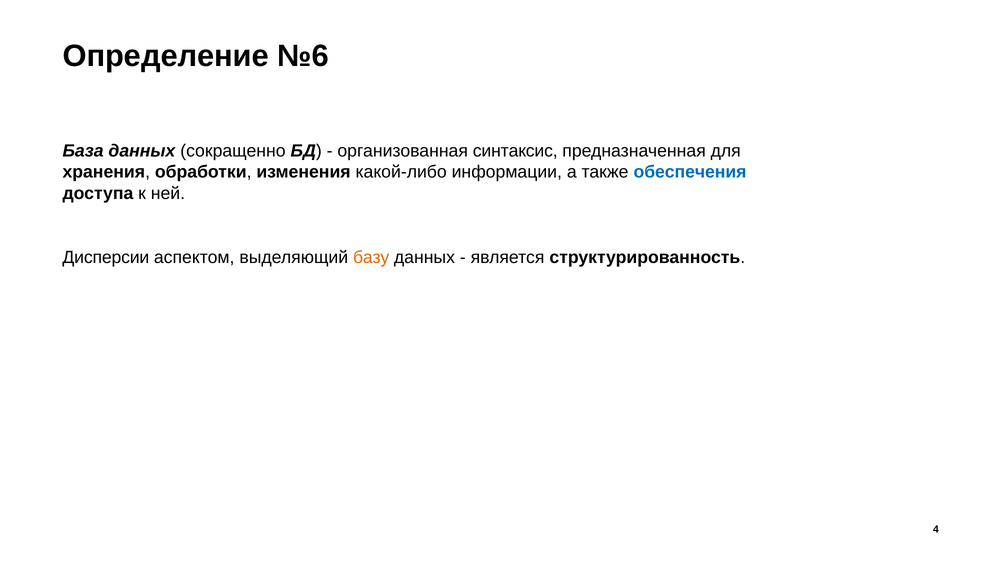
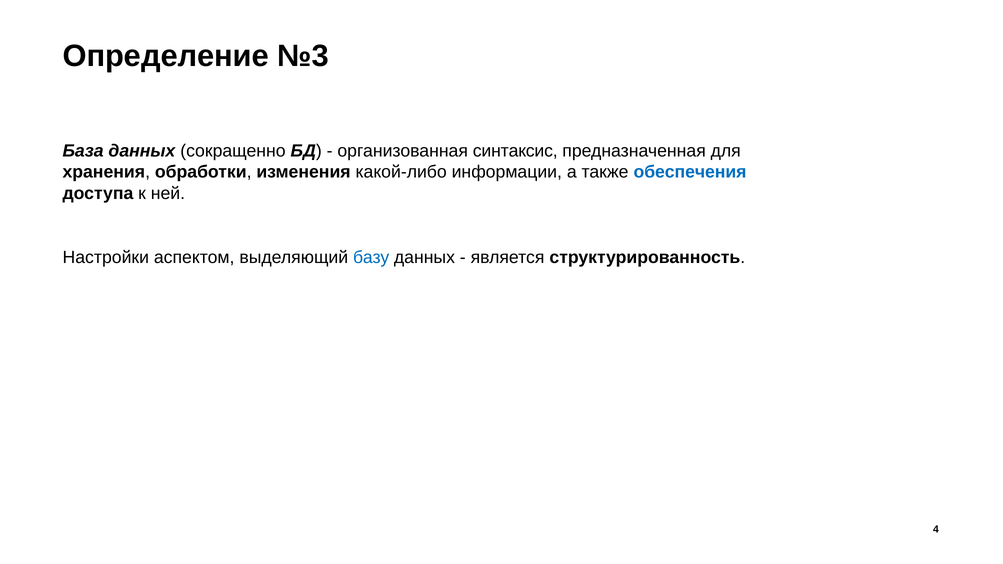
№6: №6 -> №3
Дисперсии: Дисперсии -> Настройки
базу colour: orange -> blue
